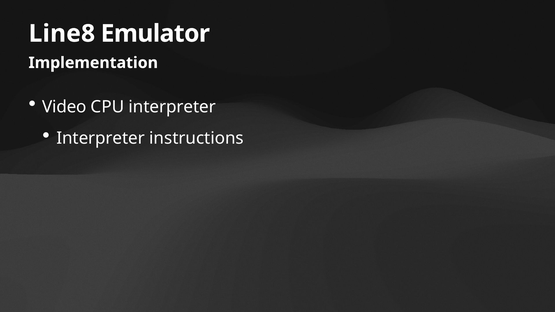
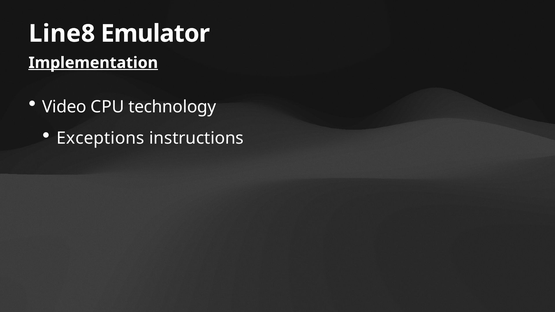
Implementation underline: none -> present
CPU interpreter: interpreter -> technology
Interpreter at (101, 138): Interpreter -> Exceptions
